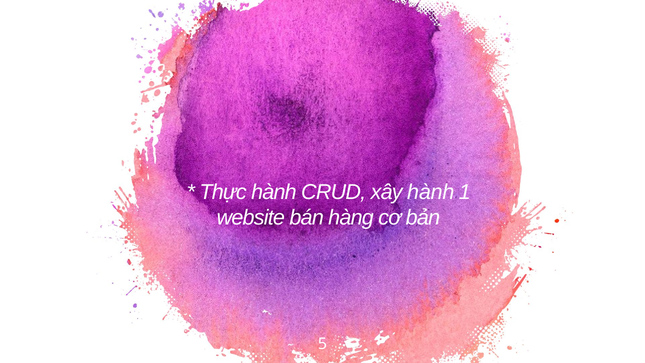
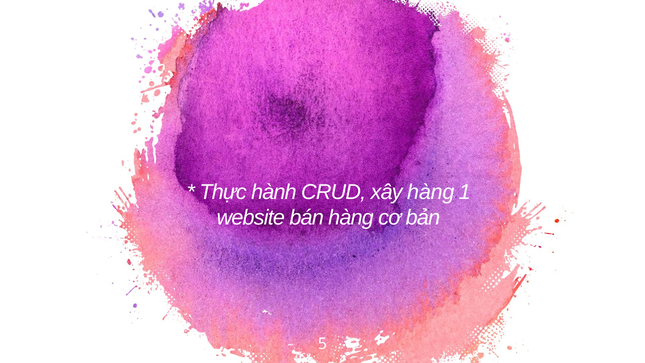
xây hành: hành -> hàng
